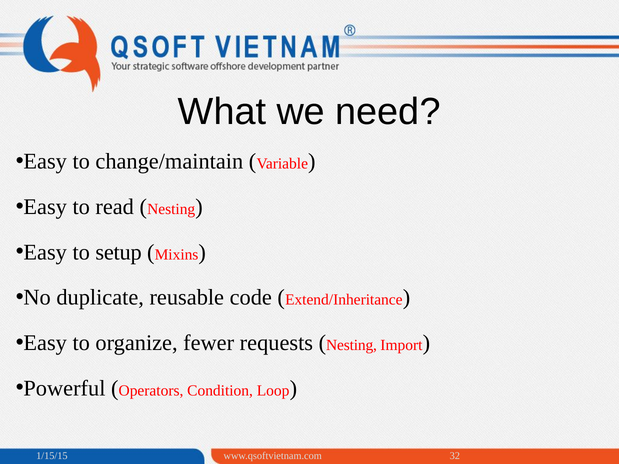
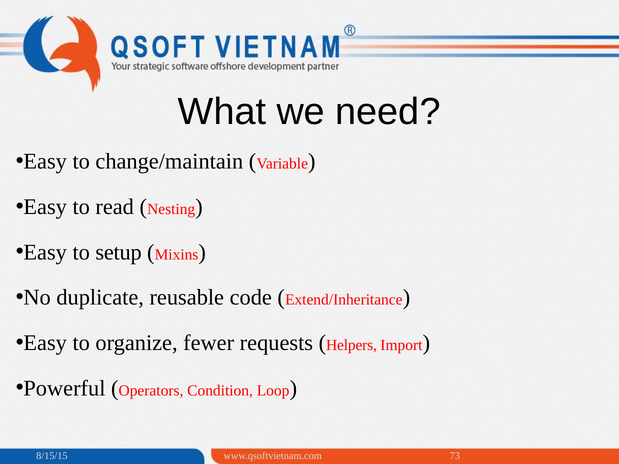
Nesting at (352, 345): Nesting -> Helpers
1/15/15: 1/15/15 -> 8/15/15
32: 32 -> 73
